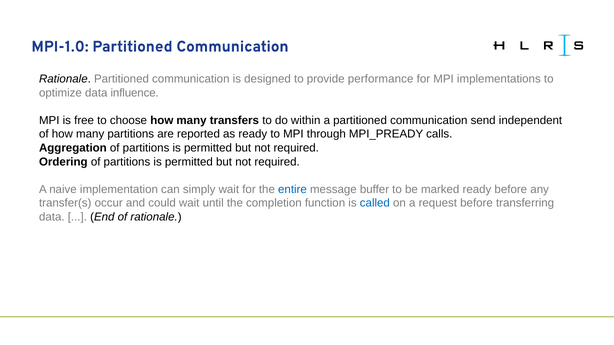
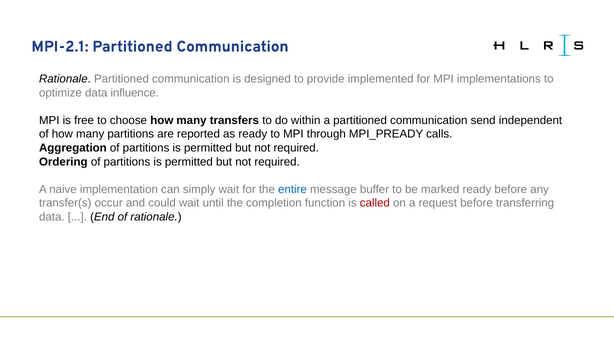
MPI-1.0: MPI-1.0 -> MPI-2.1
performance: performance -> implemented
called colour: blue -> red
